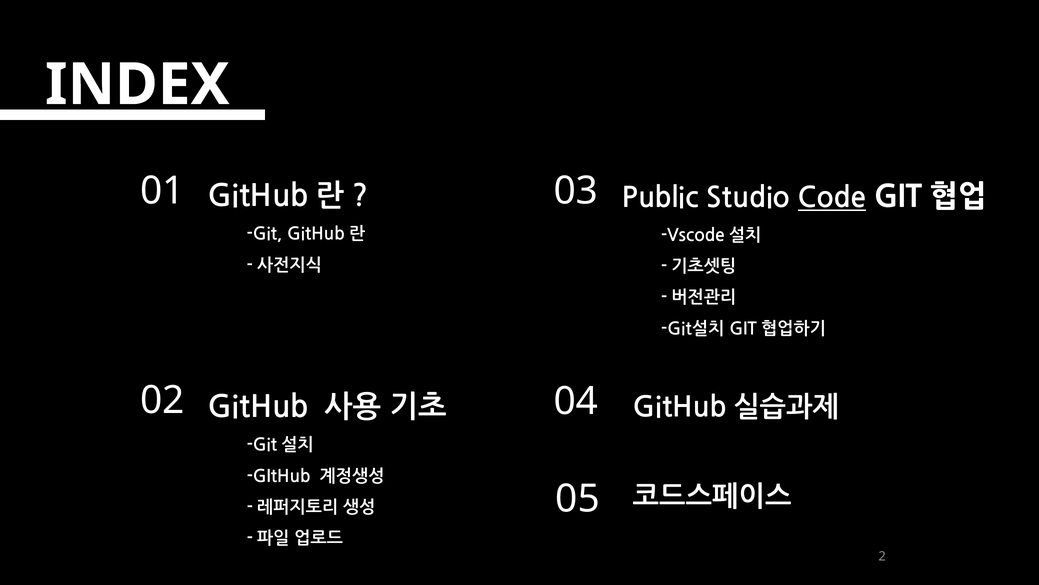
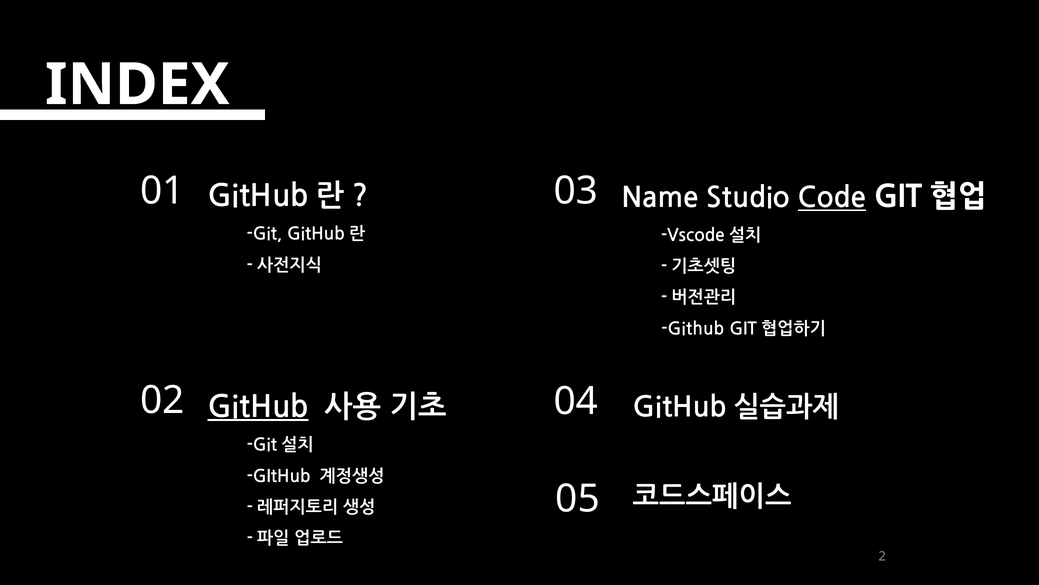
Public: Public -> Name
Git설치 at (693, 329): Git설치 -> Github
GitHub at (258, 407) underline: none -> present
